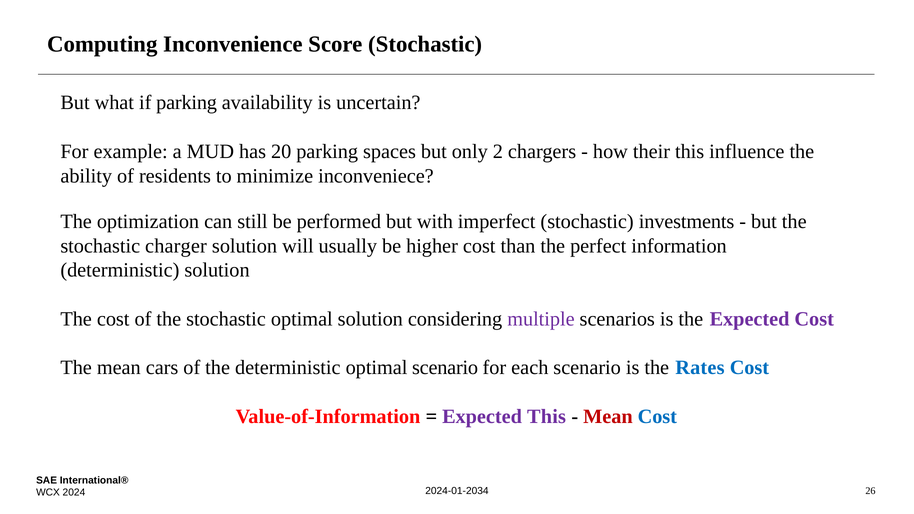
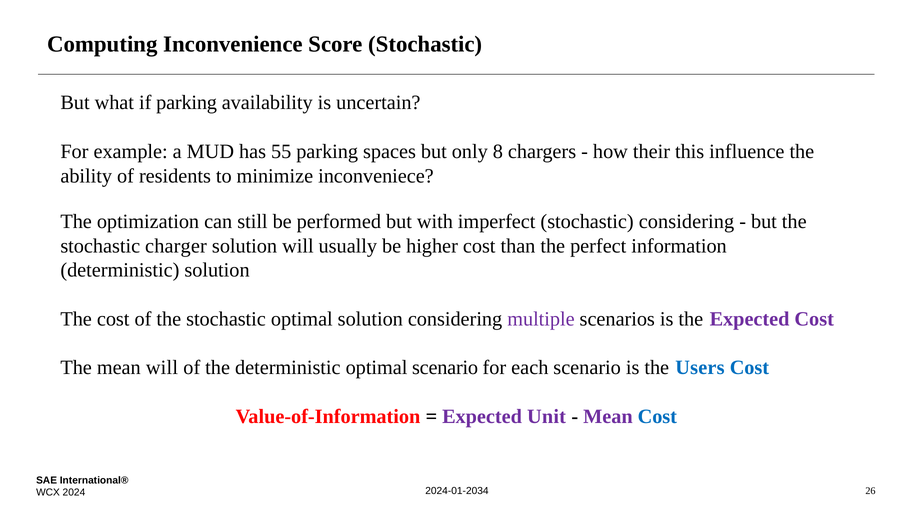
20: 20 -> 55
2: 2 -> 8
stochastic investments: investments -> considering
mean cars: cars -> will
Rates: Rates -> Users
Expected This: This -> Unit
Mean at (608, 416) colour: red -> purple
